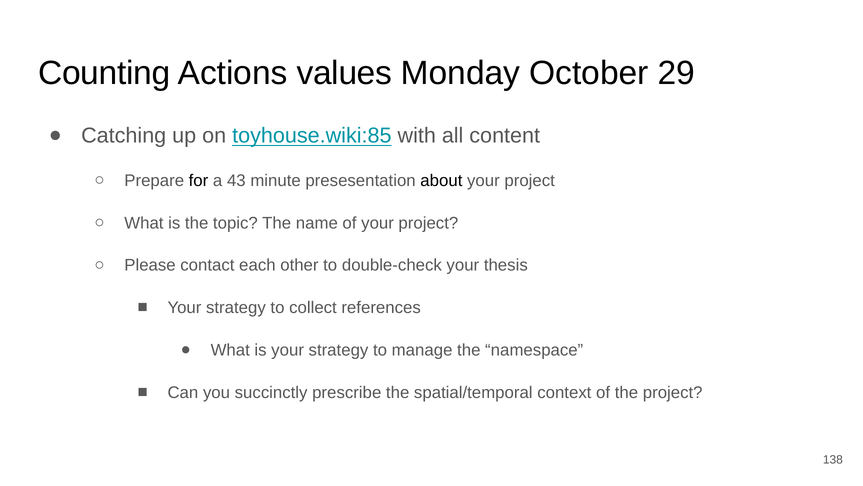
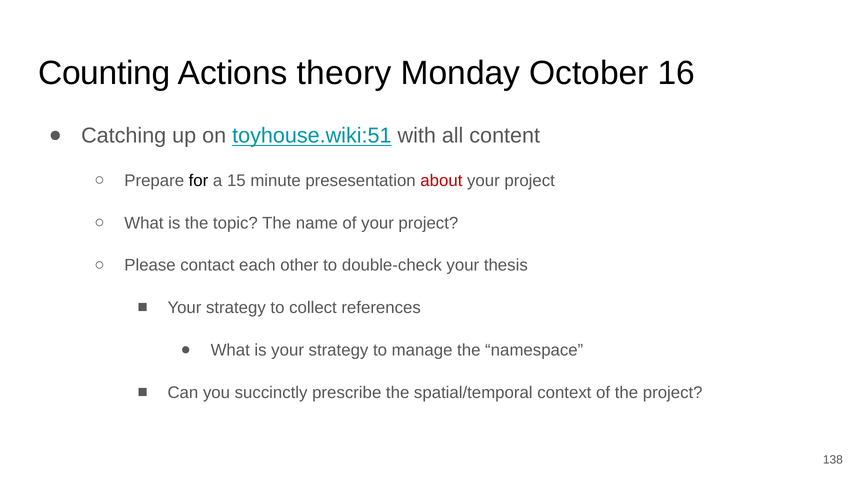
values: values -> theory
29: 29 -> 16
toyhouse.wiki:85: toyhouse.wiki:85 -> toyhouse.wiki:51
43: 43 -> 15
about colour: black -> red
